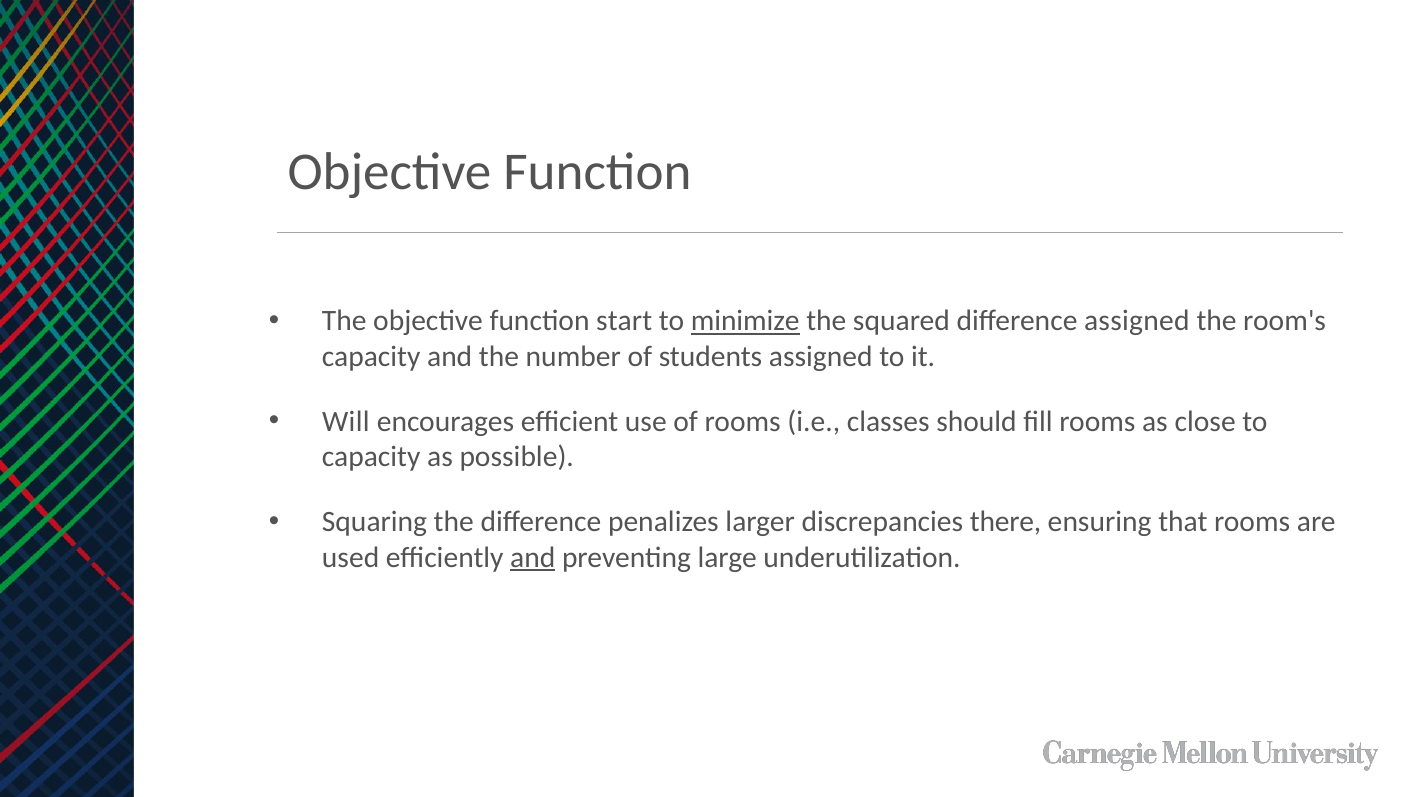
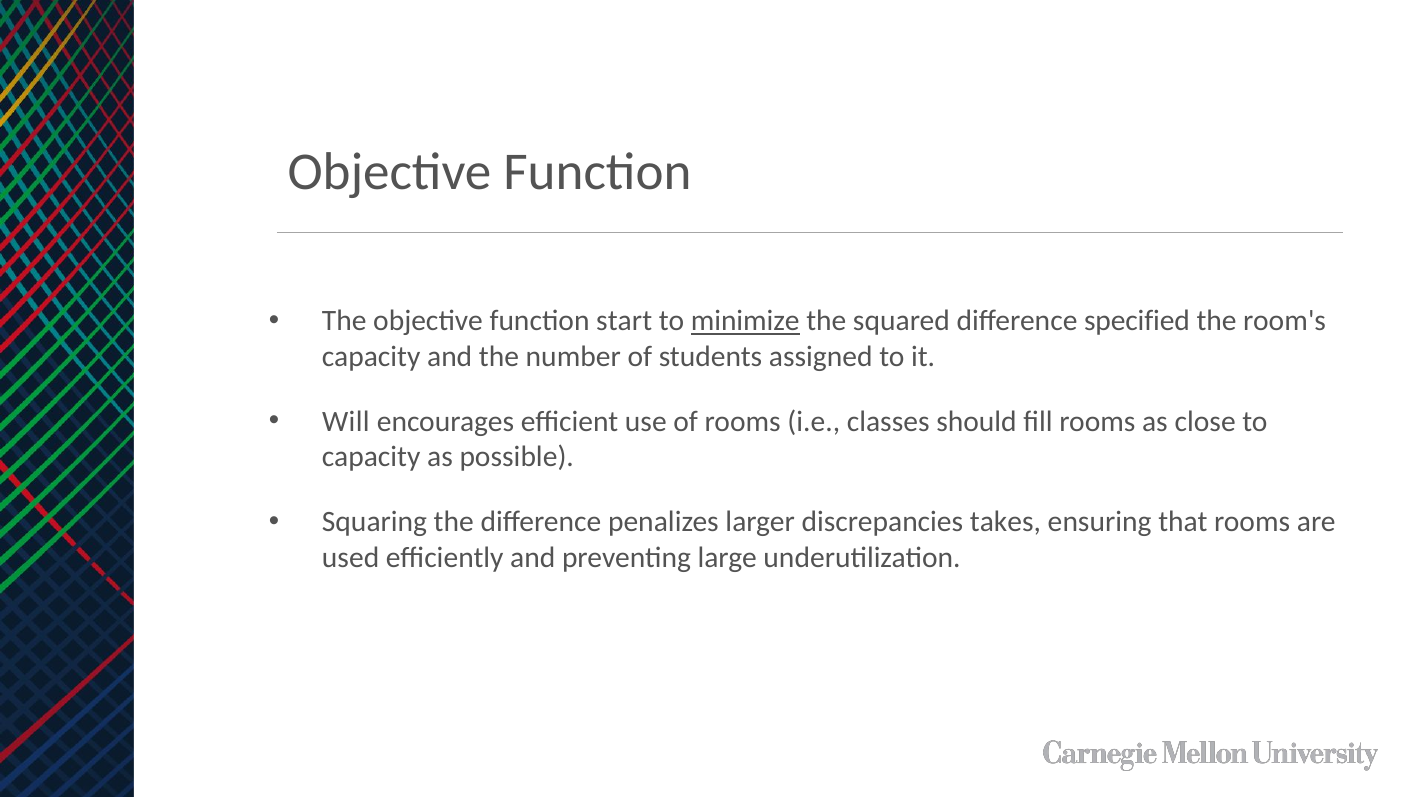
difference assigned: assigned -> specified
there: there -> takes
and at (533, 557) underline: present -> none
